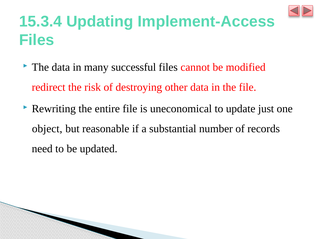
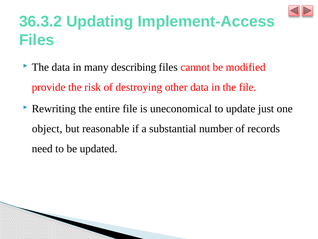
15.3.4: 15.3.4 -> 36.3.2
successful: successful -> describing
redirect: redirect -> provide
